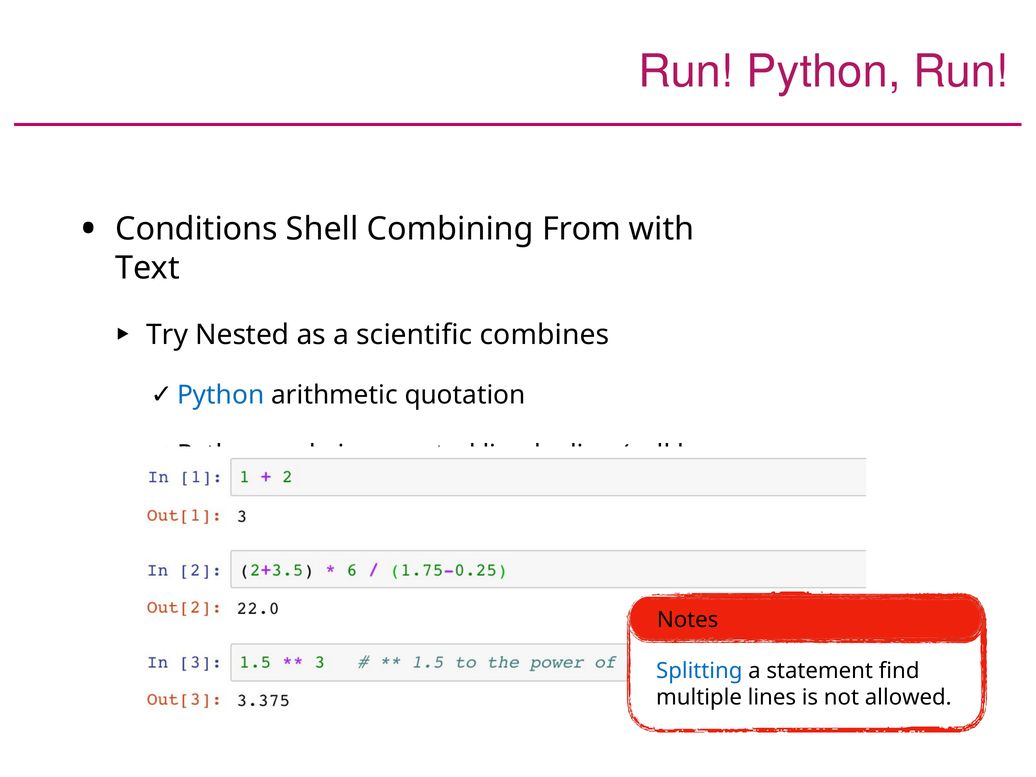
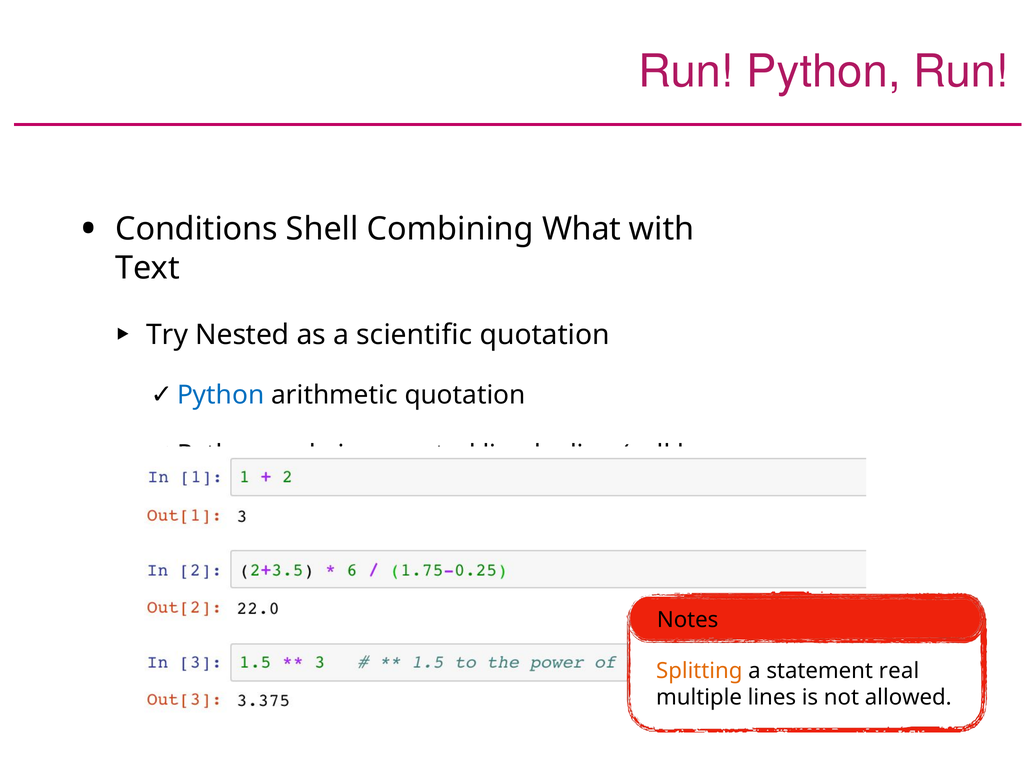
From: From -> What
scientific combines: combines -> quotation
Splitting colour: blue -> orange
find: find -> real
